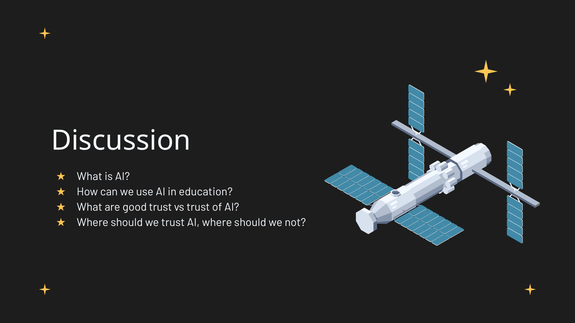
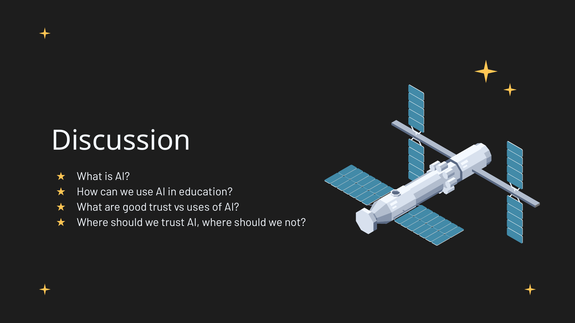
vs trust: trust -> uses
